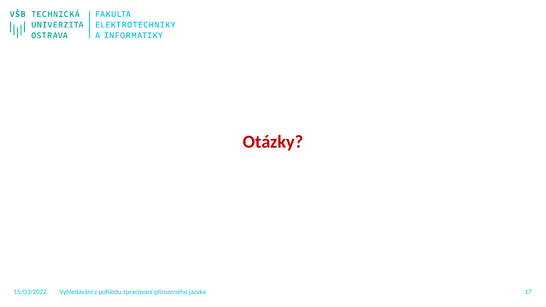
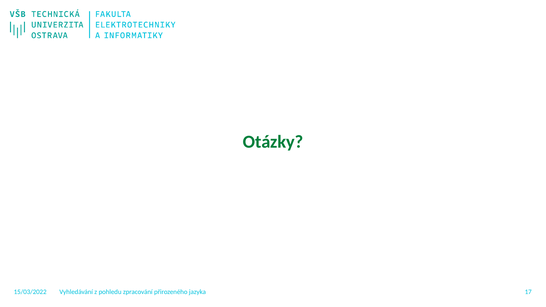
Otázky colour: red -> green
